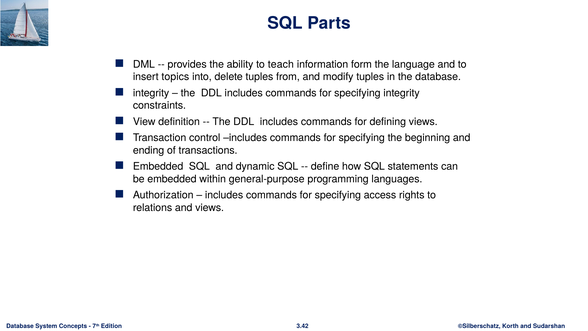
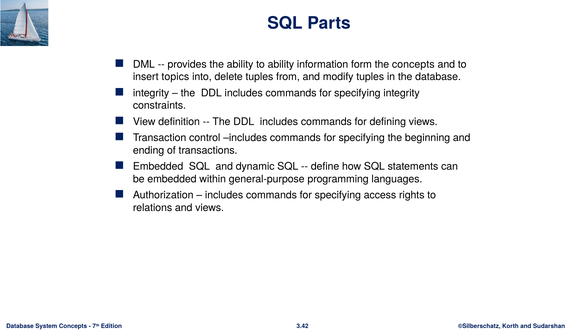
to teach: teach -> ability
the language: language -> concepts
